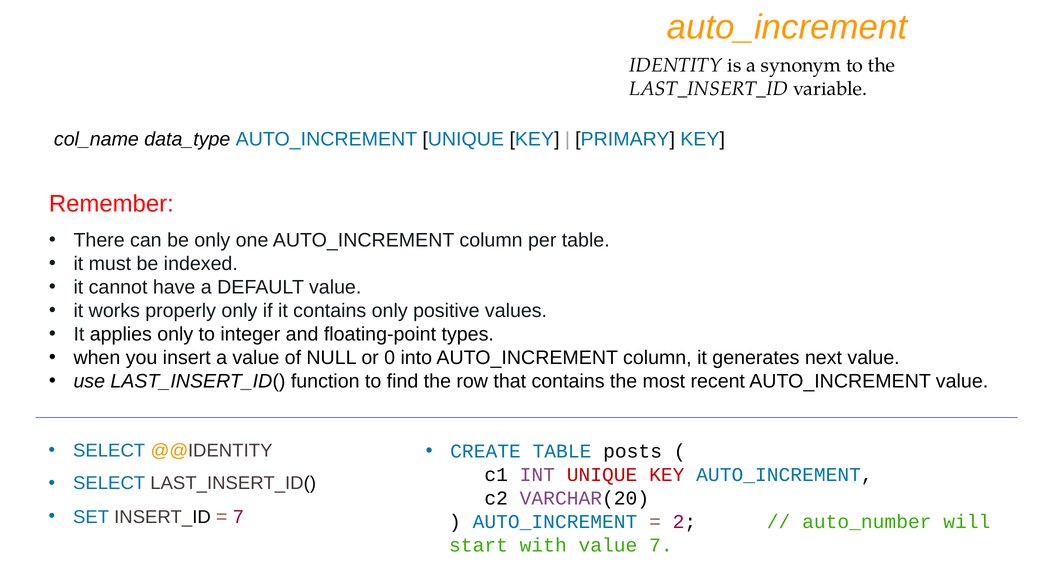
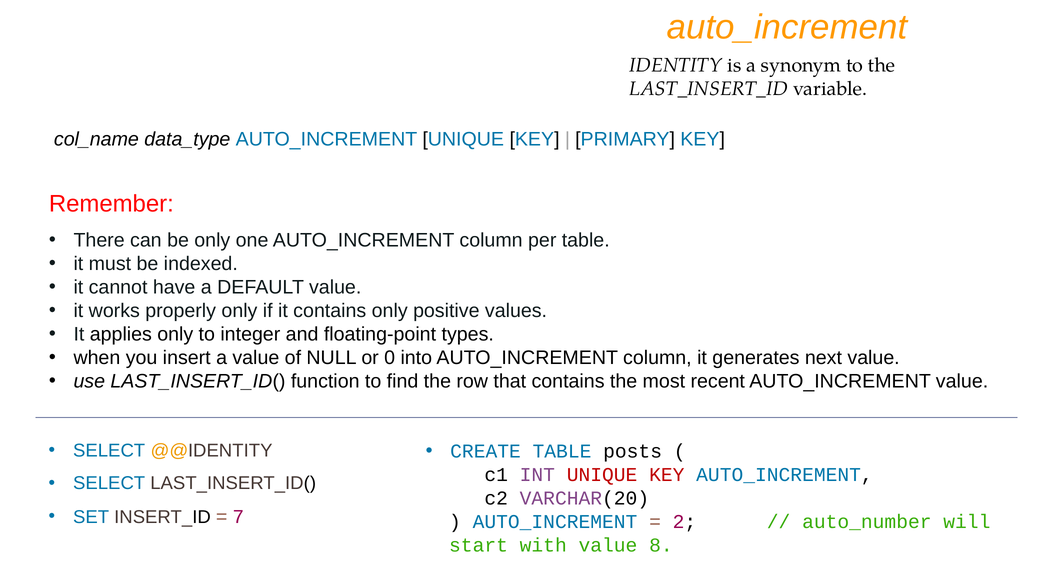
value 7: 7 -> 8
